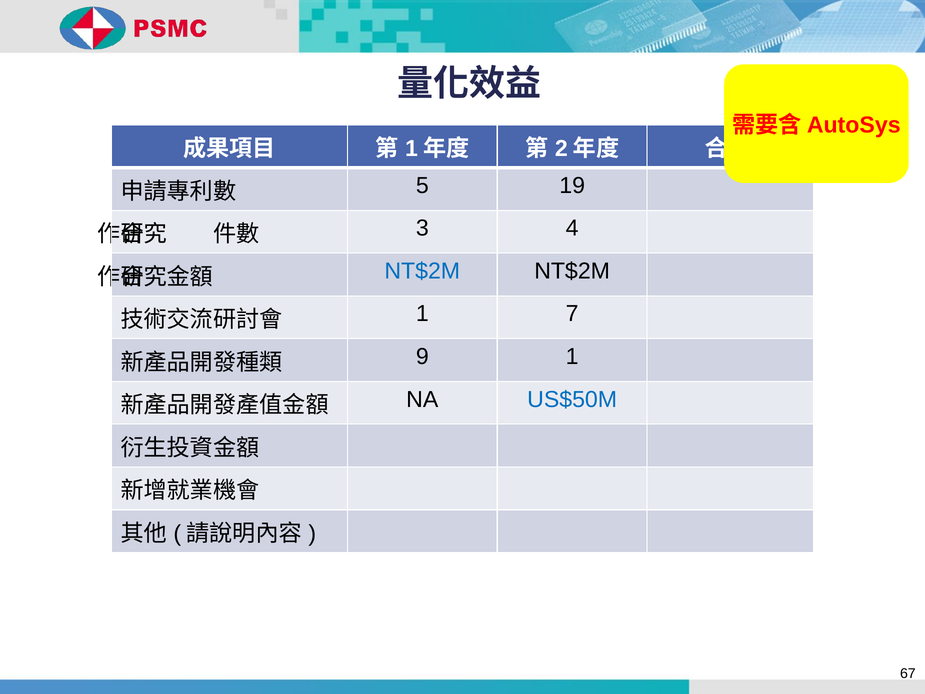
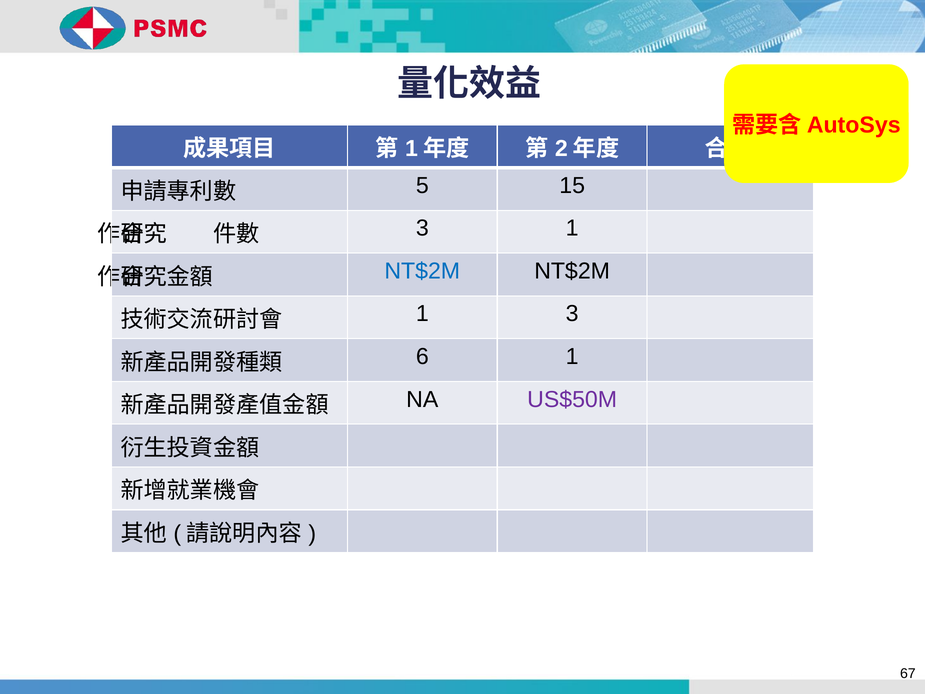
19: 19 -> 15
3 4: 4 -> 1
1 7: 7 -> 3
9: 9 -> 6
US$50M colour: blue -> purple
